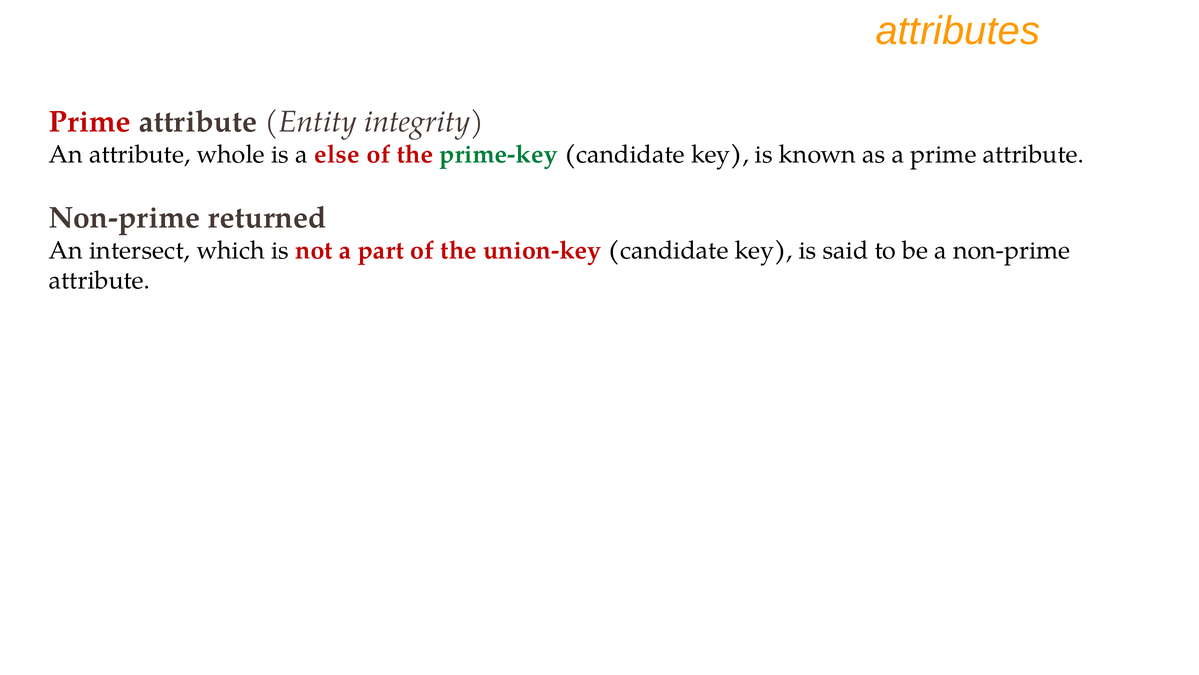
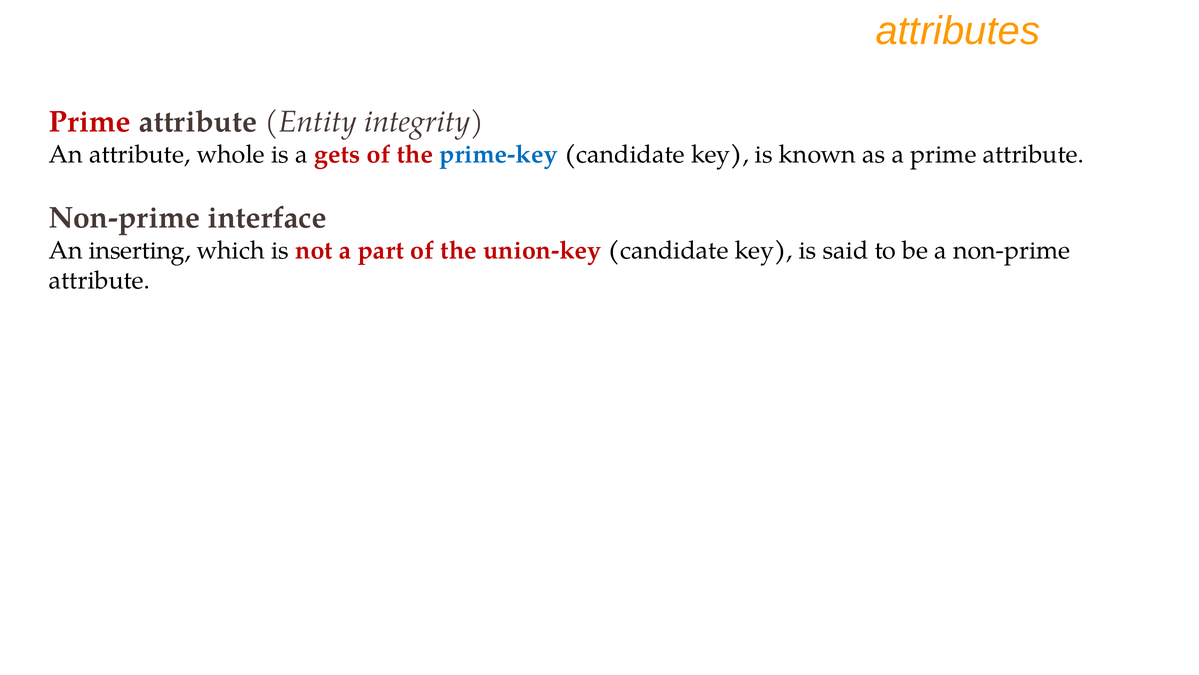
else: else -> gets
prime-key colour: green -> blue
returned: returned -> interface
intersect: intersect -> inserting
